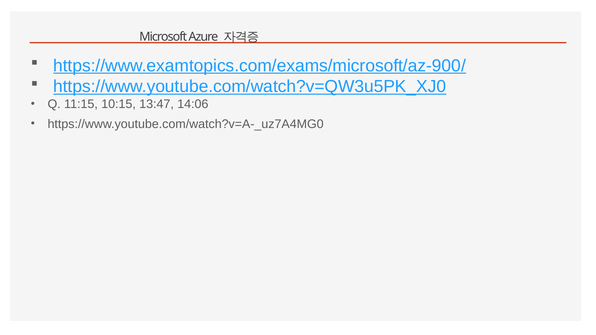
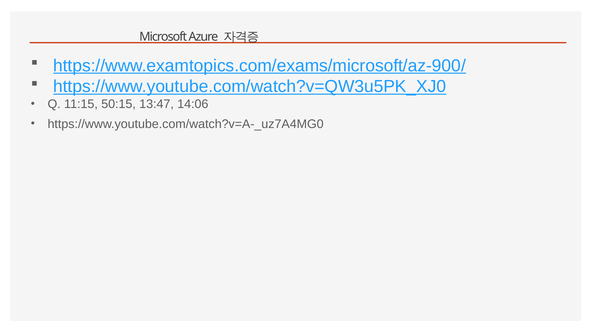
10:15: 10:15 -> 50:15
